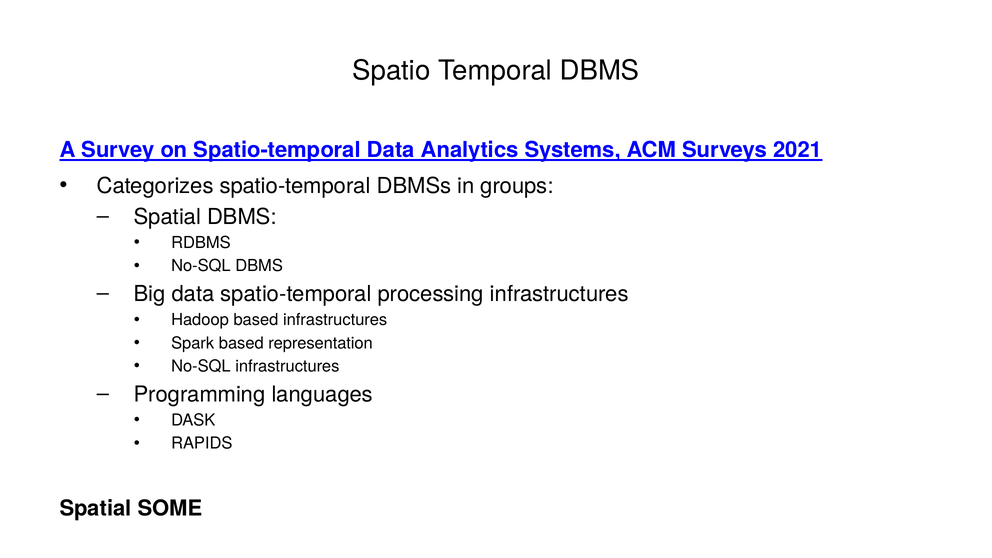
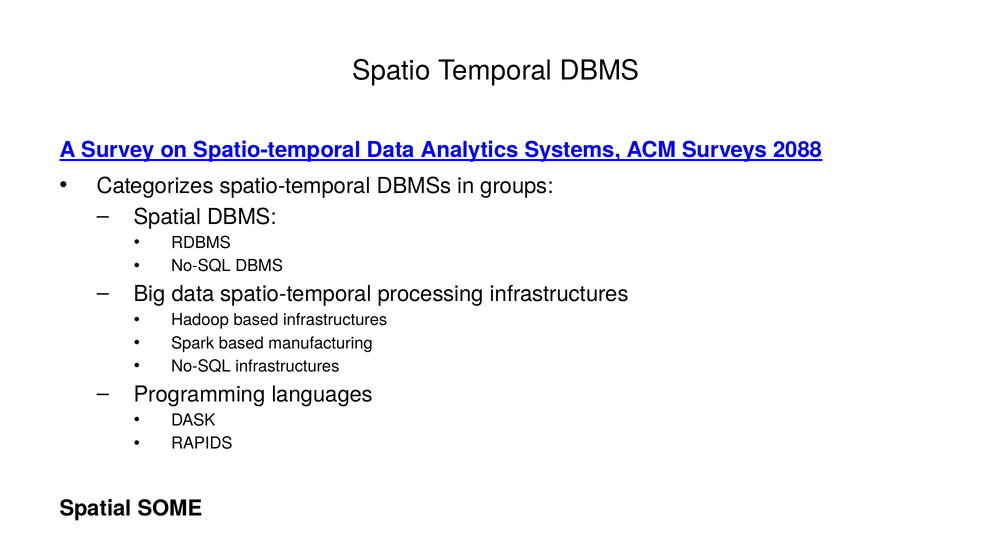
2021: 2021 -> 2088
representation: representation -> manufacturing
